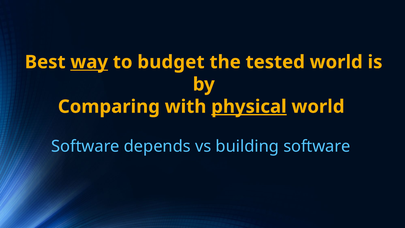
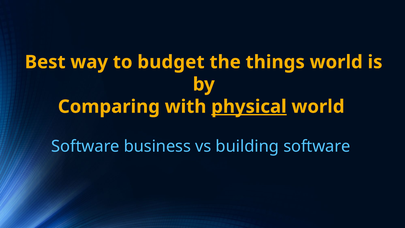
way underline: present -> none
tested: tested -> things
depends: depends -> business
